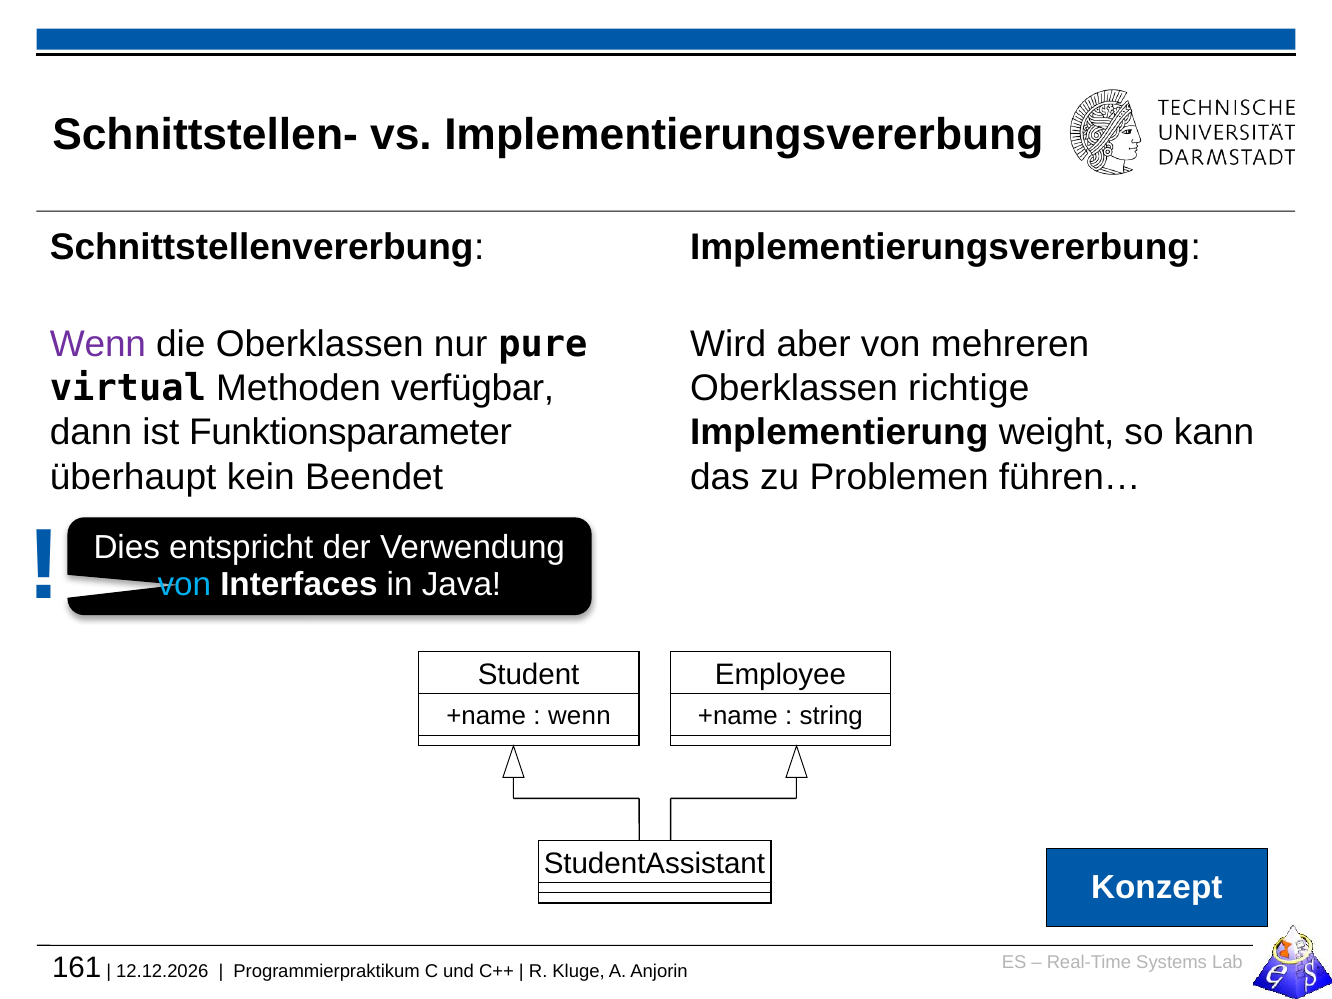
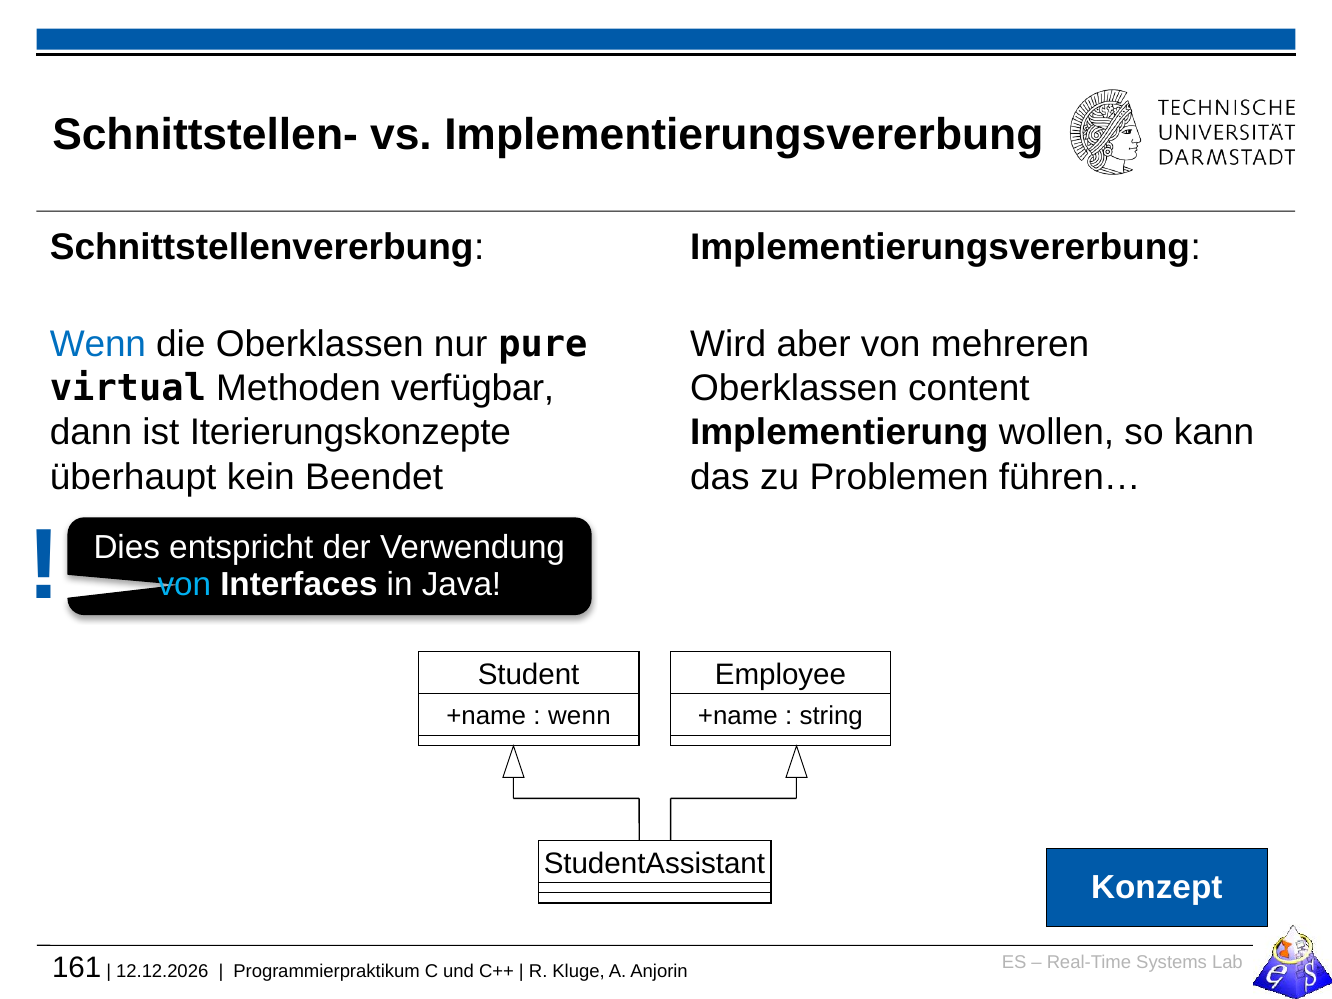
Wenn at (98, 344) colour: purple -> blue
richtige: richtige -> content
Funktionsparameter: Funktionsparameter -> Iterierungskonzepte
weight: weight -> wollen
